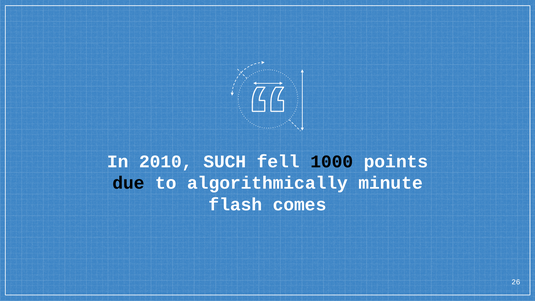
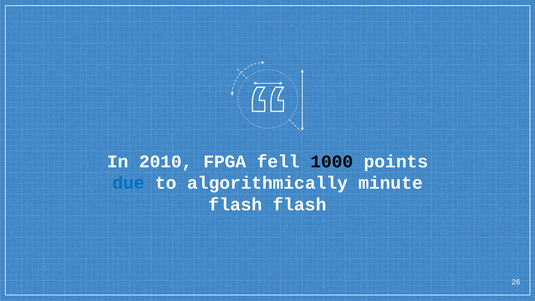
SUCH: SUCH -> FPGA
due colour: black -> blue
flash comes: comes -> flash
